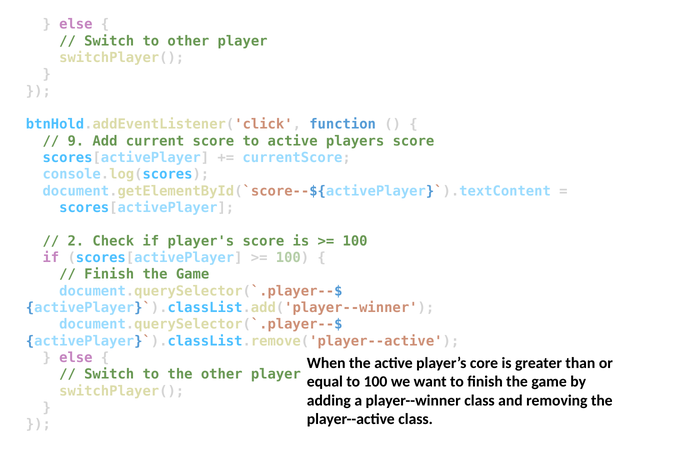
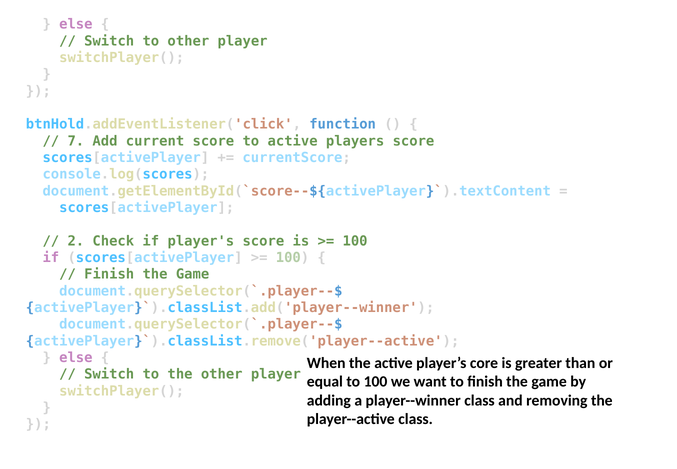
9: 9 -> 7
